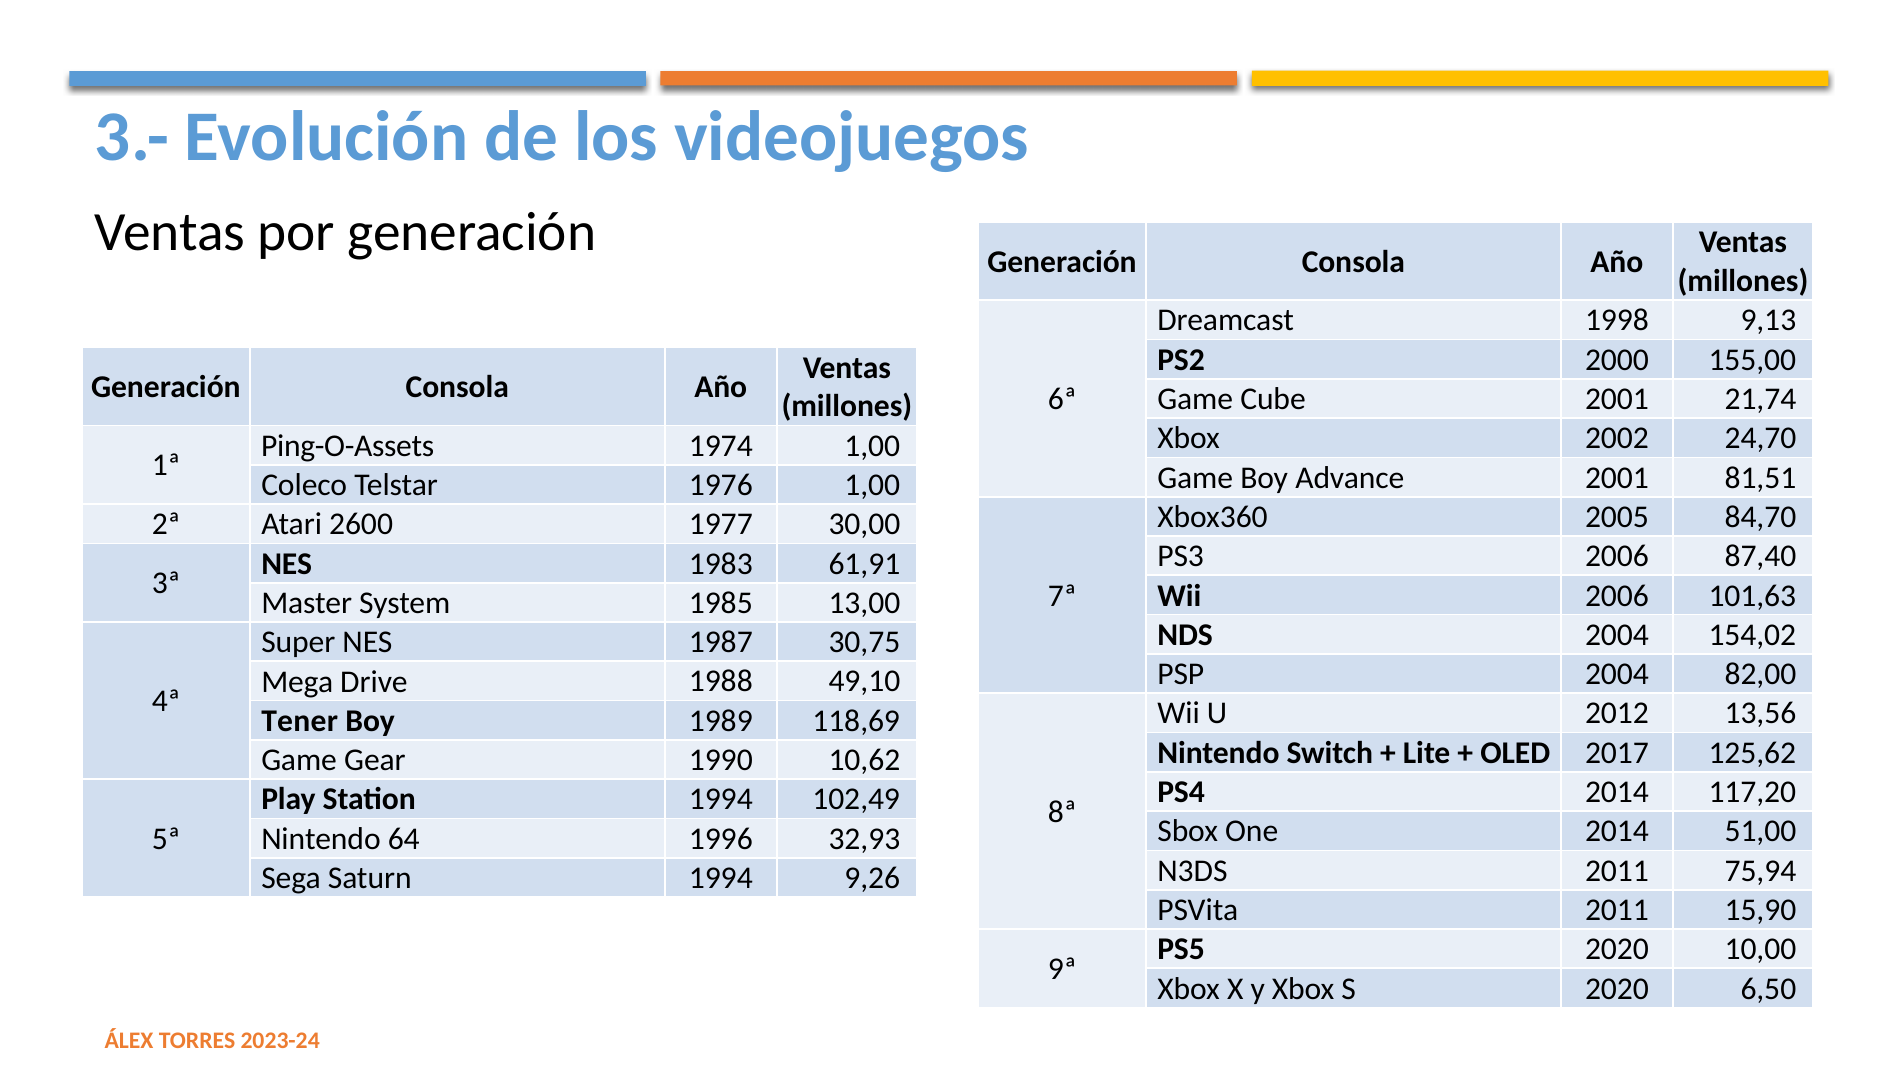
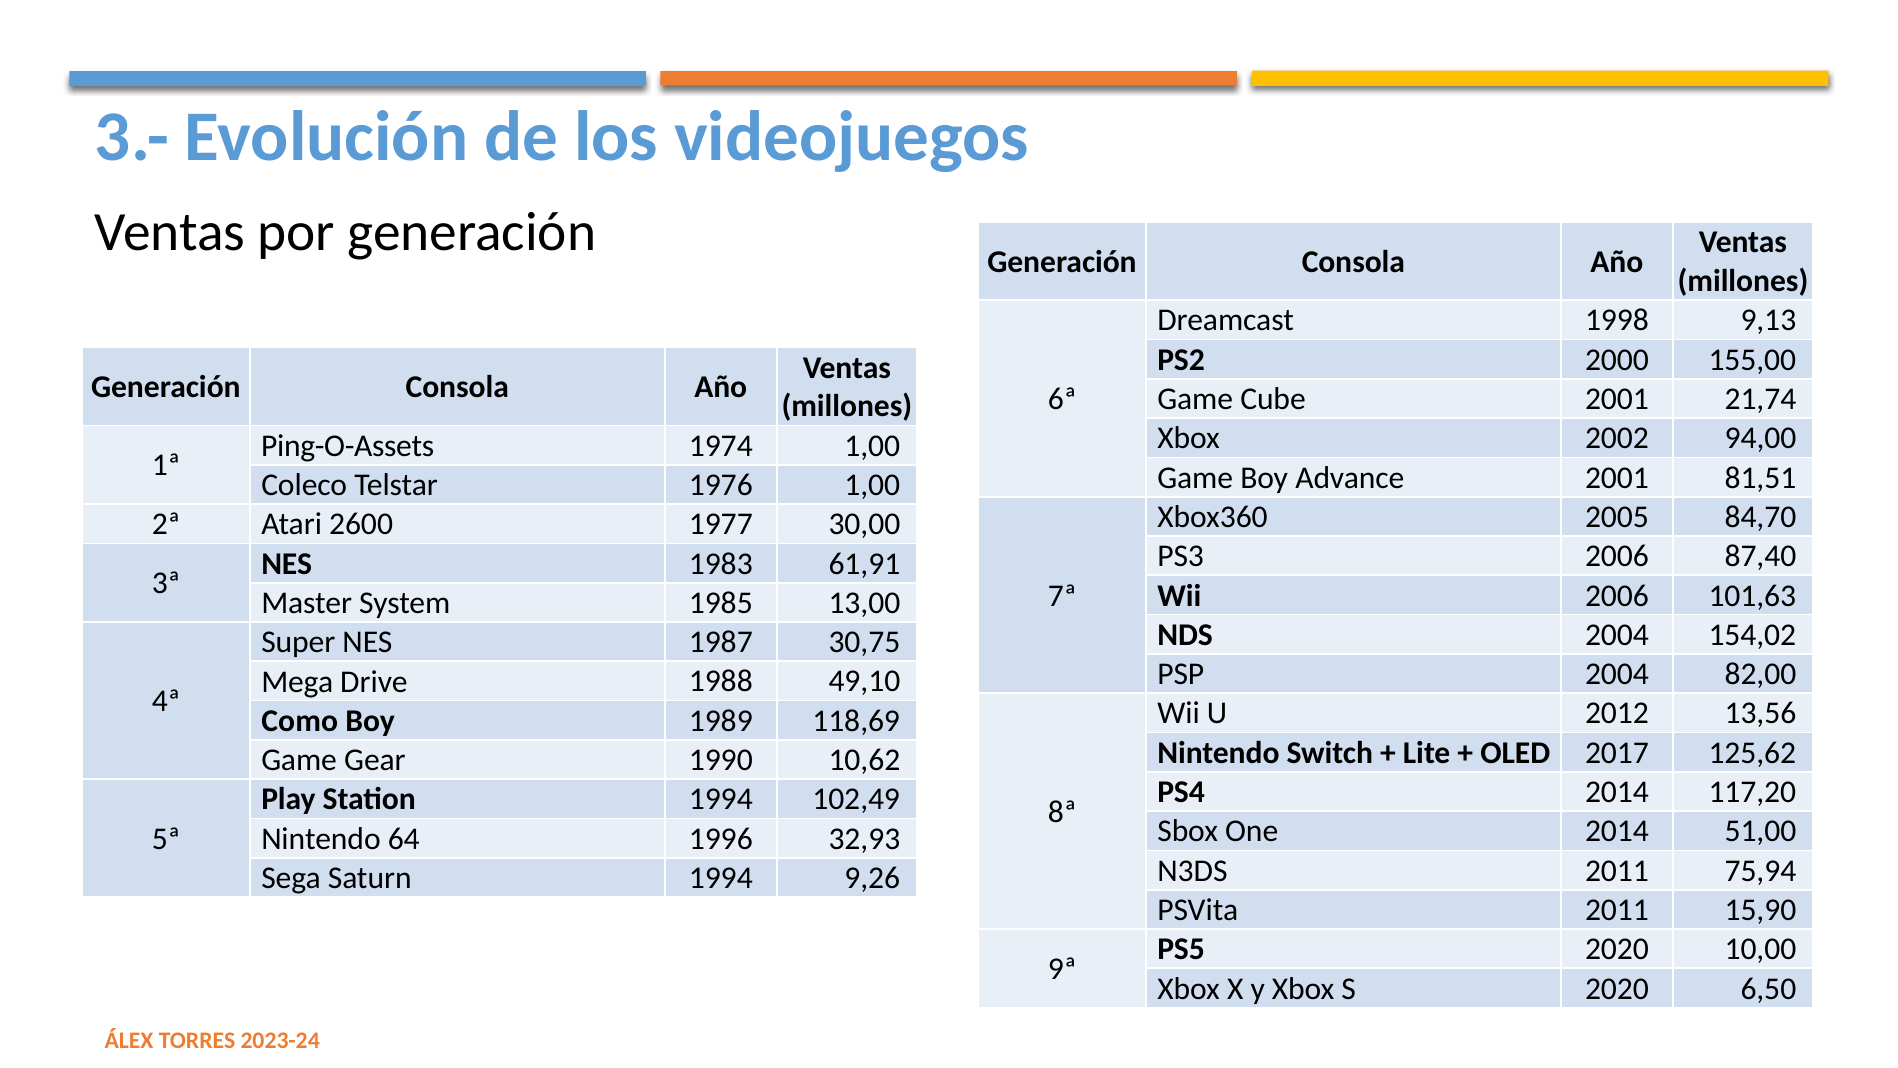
24,70: 24,70 -> 94,00
Tener: Tener -> Como
